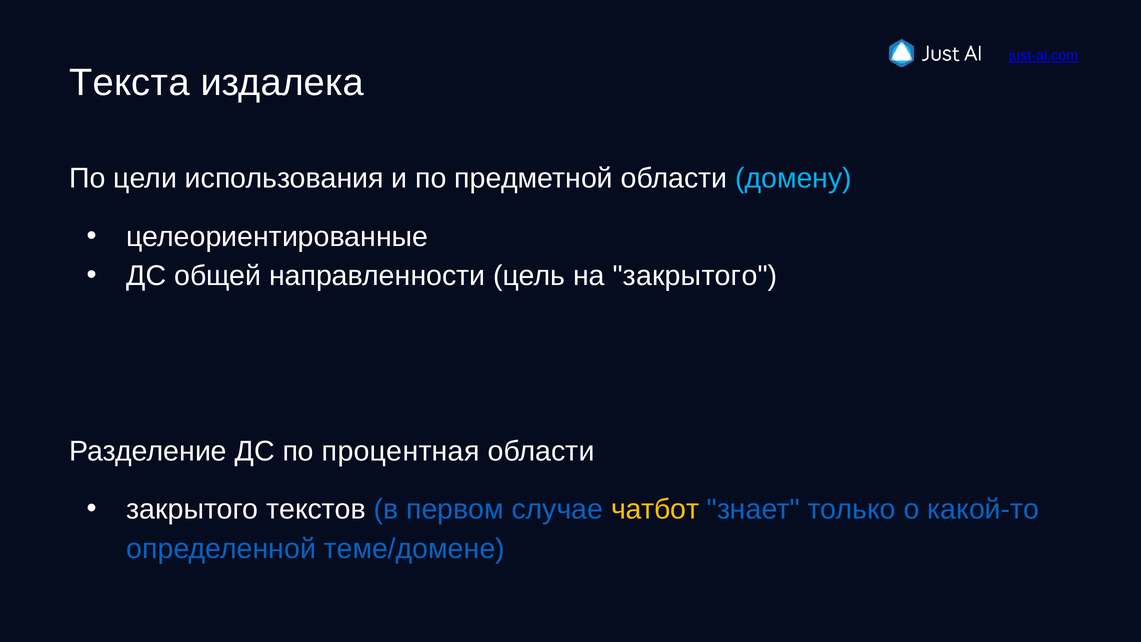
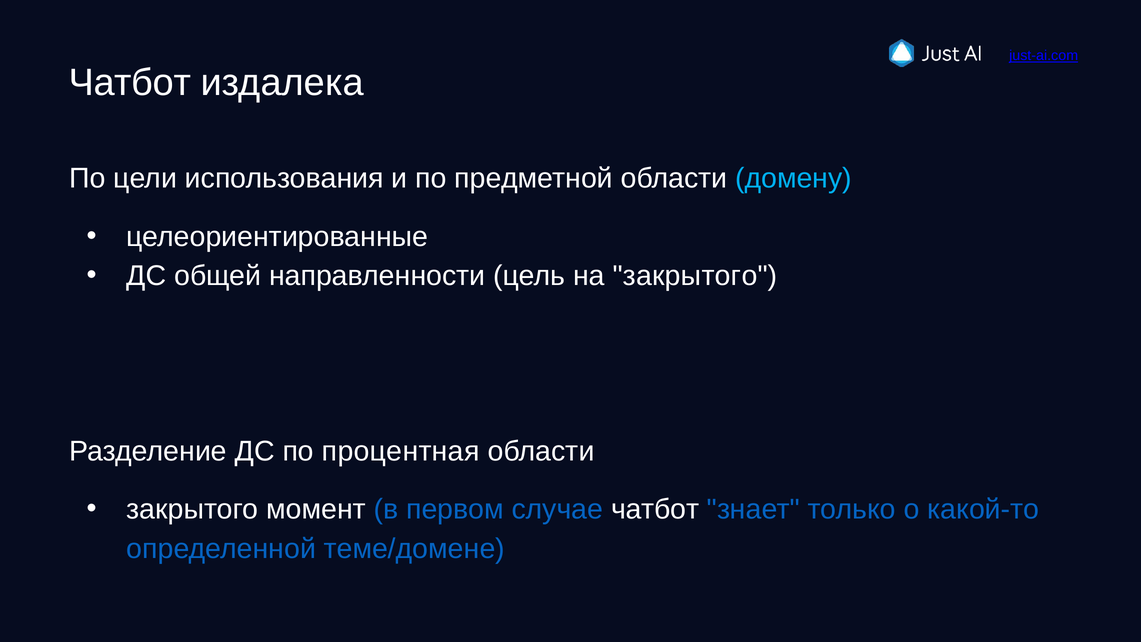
Текста at (130, 83): Текста -> Чатбот
текстов: текстов -> момент
чатбот at (655, 509) colour: yellow -> white
